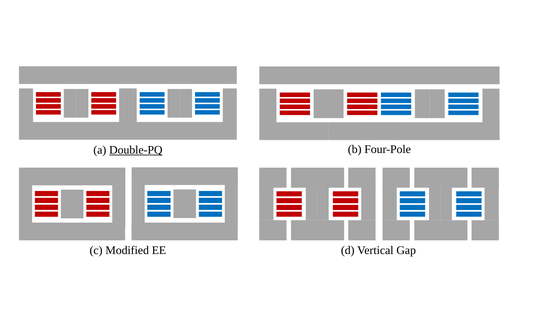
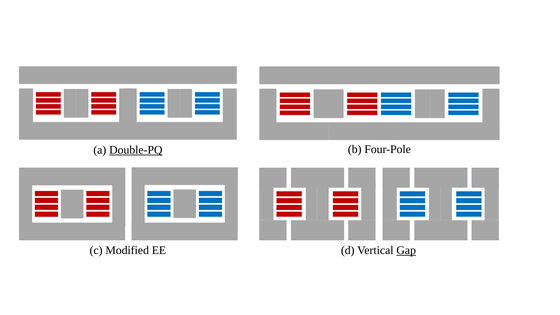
Gap underline: none -> present
